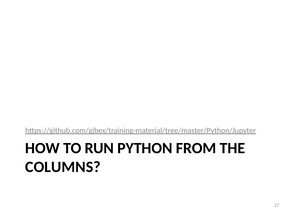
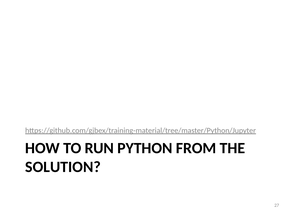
COLUMNS: COLUMNS -> SOLUTION
